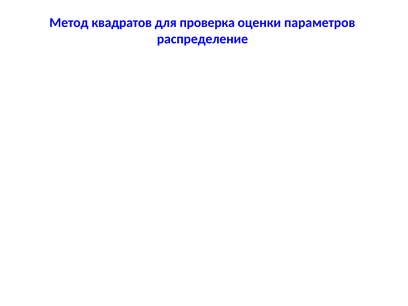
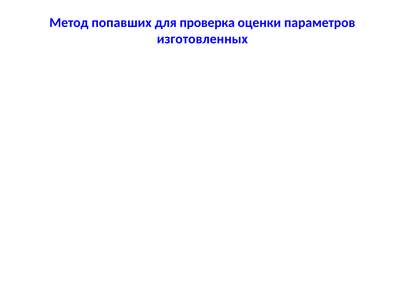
квадратов: квадратов -> попавших
распределение: распределение -> изготовленных
